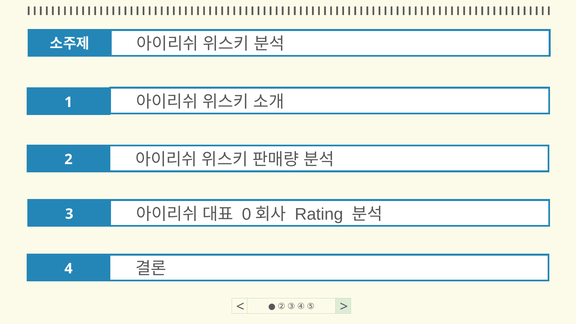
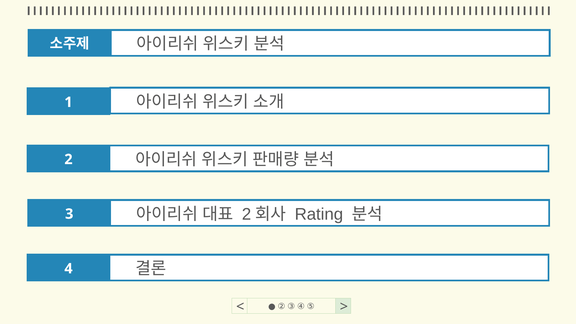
0 at (247, 214): 0 -> 2
